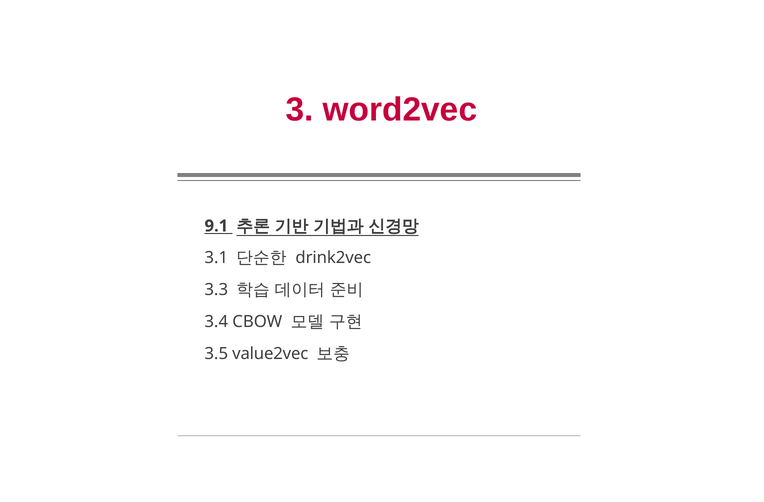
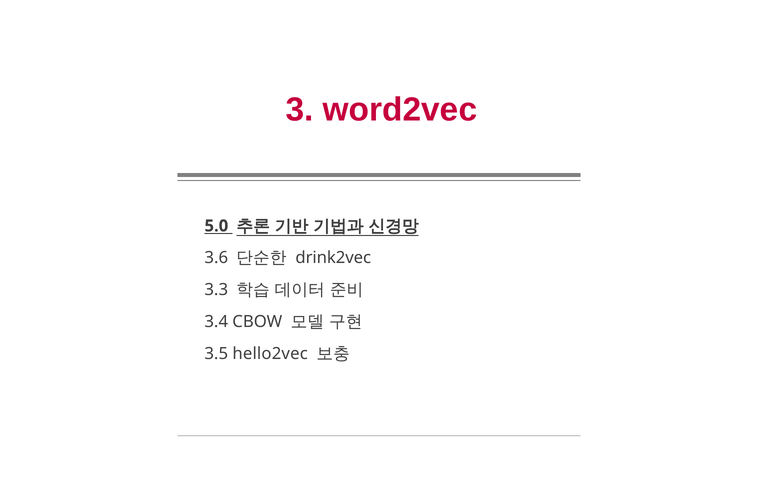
9.1: 9.1 -> 5.0
3.1: 3.1 -> 3.6
value2vec: value2vec -> hello2vec
